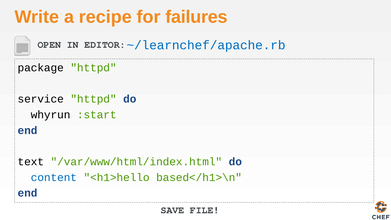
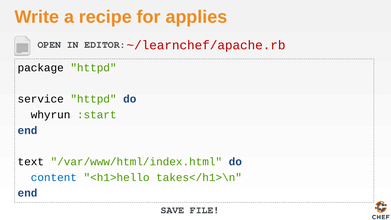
failures: failures -> applies
~/learnchef/apache.rb colour: blue -> red
based</h1>\n: based</h1>\n -> takes</h1>\n
